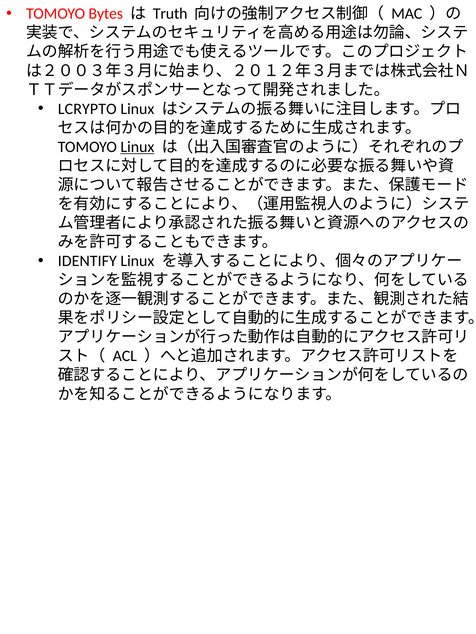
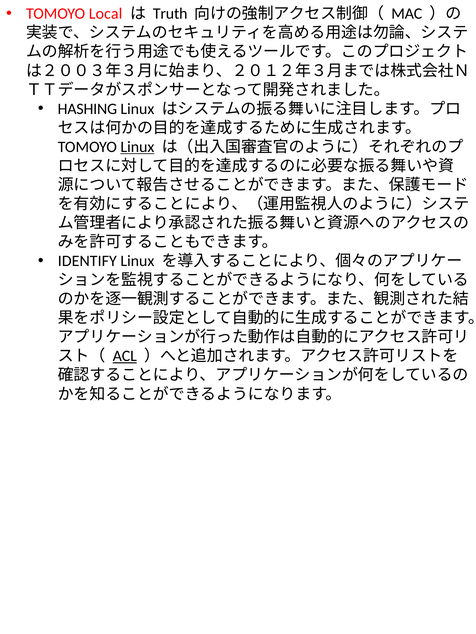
Bytes: Bytes -> Local
LCRYPTO: LCRYPTO -> HASHING
ACL underline: none -> present
